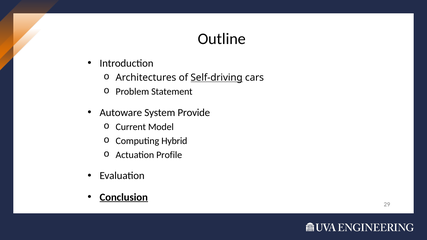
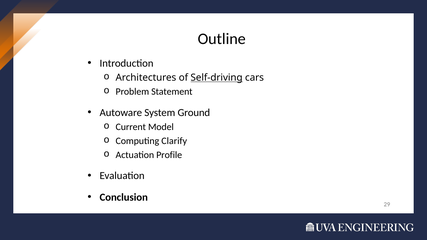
Provide: Provide -> Ground
Hybrid: Hybrid -> Clarify
Conclusion underline: present -> none
